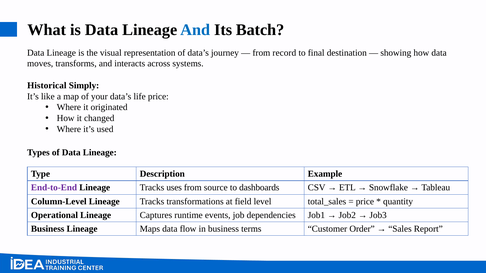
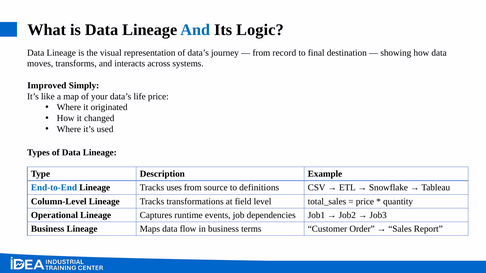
Batch: Batch -> Logic
Historical: Historical -> Improved
End-to-End colour: purple -> blue
dashboards: dashboards -> definitions
